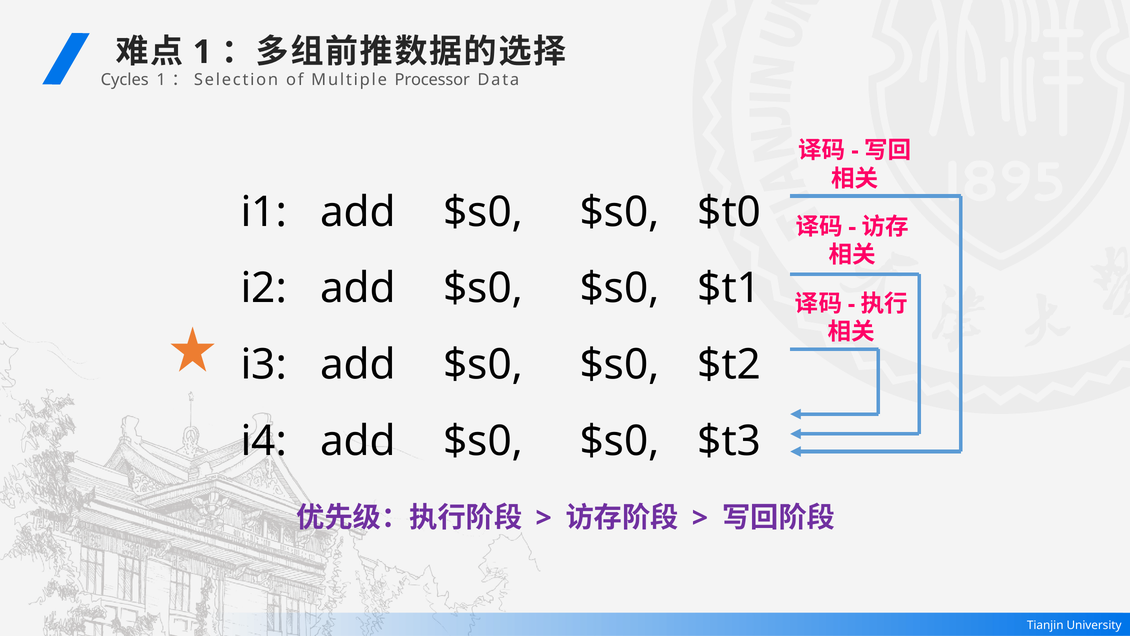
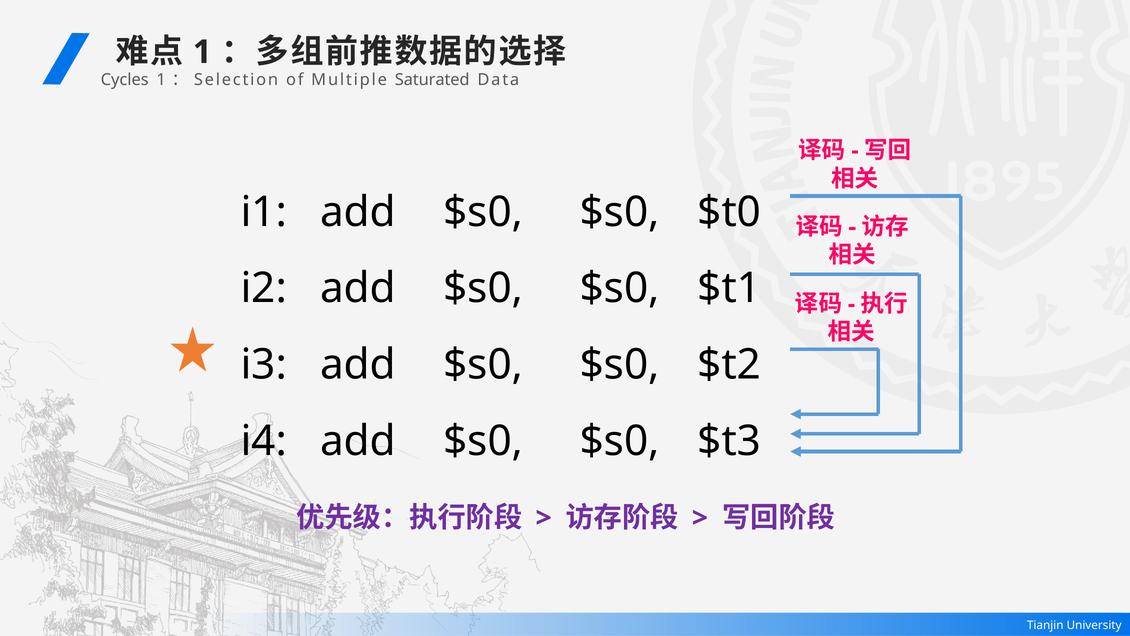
Processor: Processor -> Saturated
